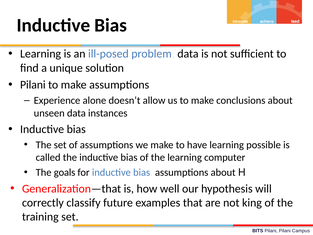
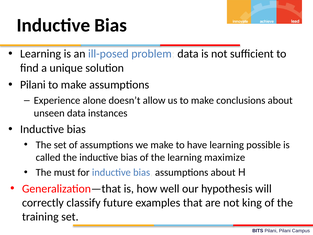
computer: computer -> maximize
goals: goals -> must
